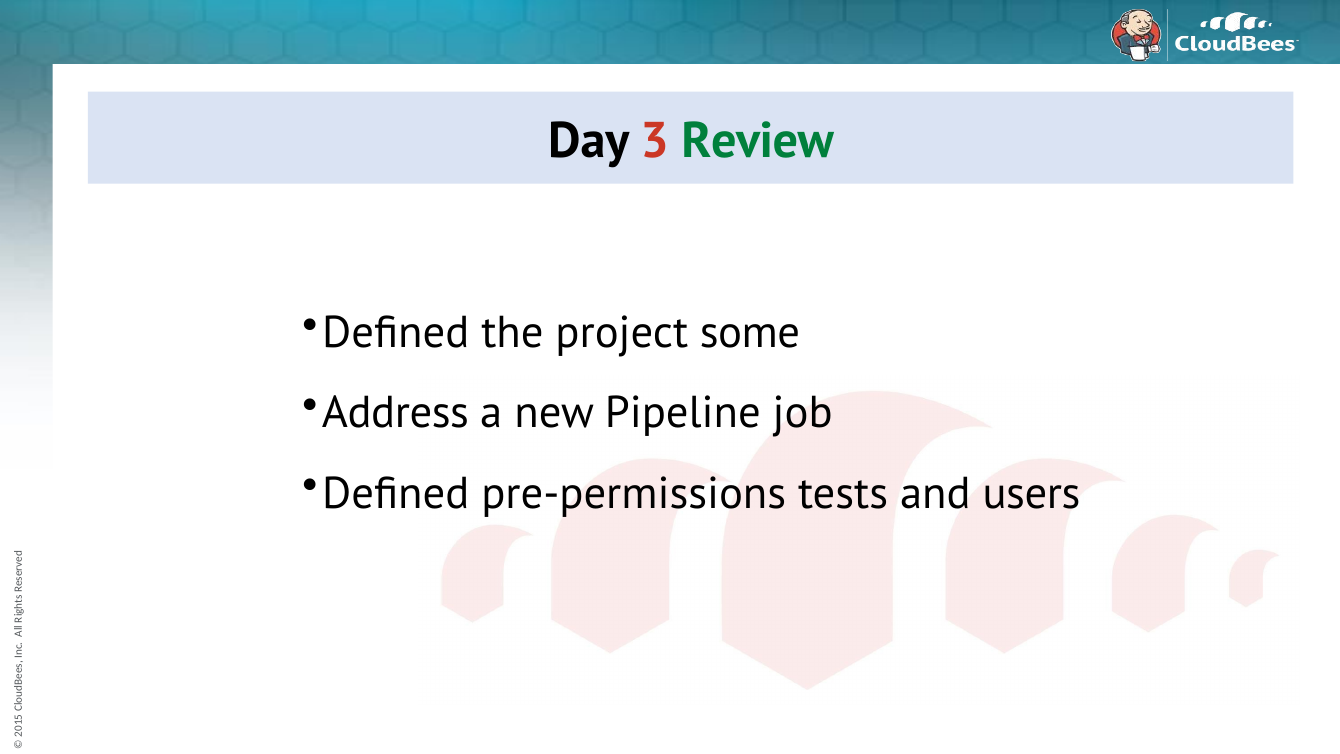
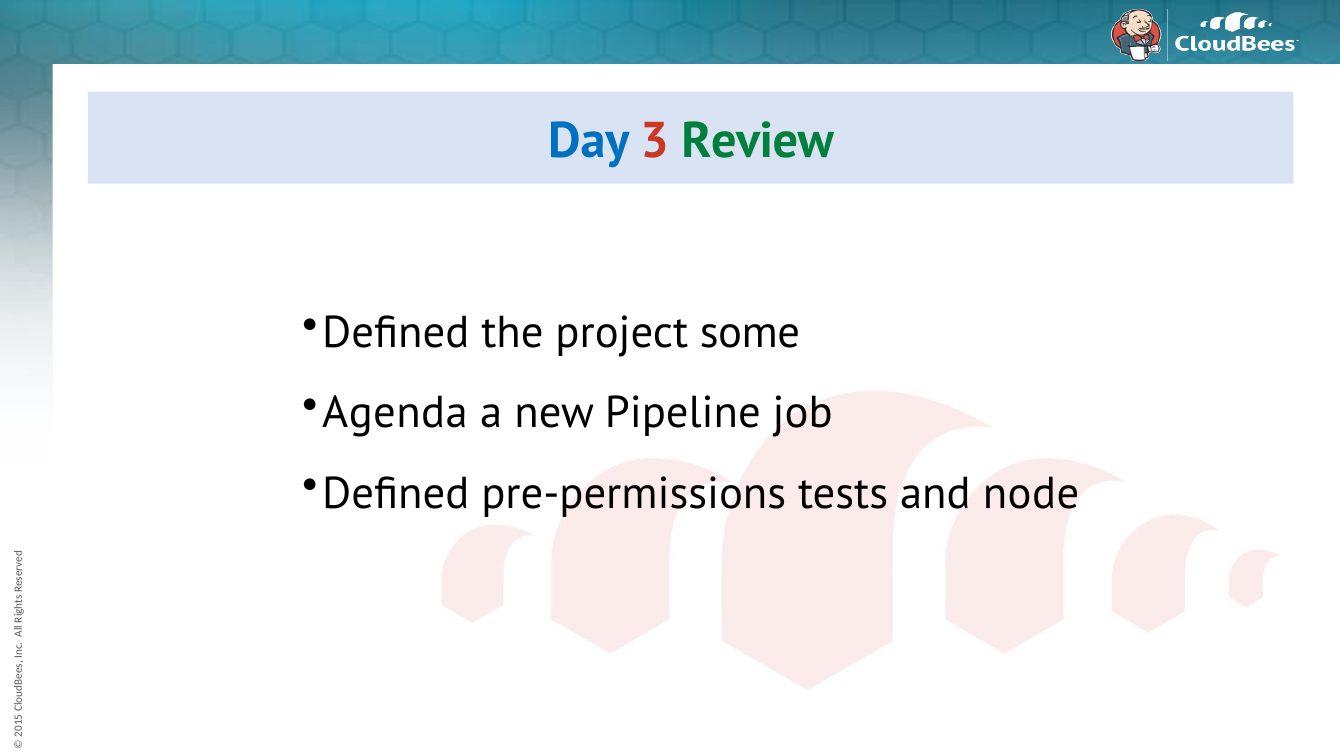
Day colour: black -> blue
Address: Address -> Agenda
users: users -> node
